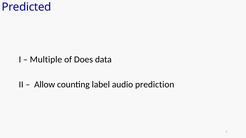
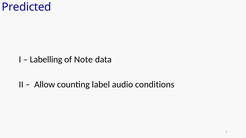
Multiple: Multiple -> Labelling
Does: Does -> Note
prediction: prediction -> conditions
